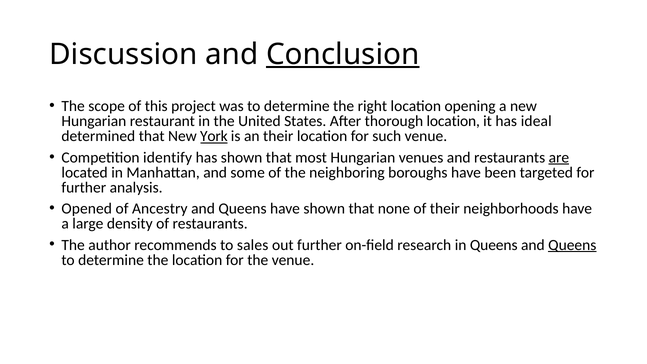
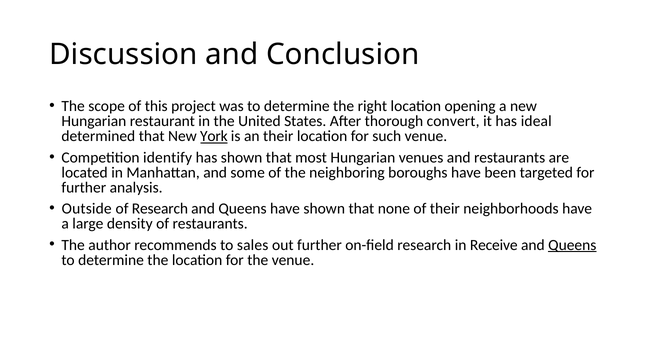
Conclusion underline: present -> none
thorough location: location -> convert
are underline: present -> none
Opened: Opened -> Outside
of Ancestry: Ancestry -> Research
in Queens: Queens -> Receive
